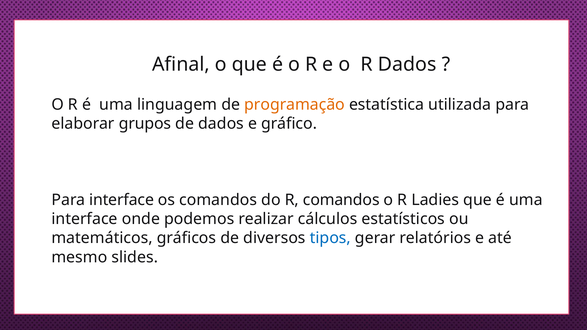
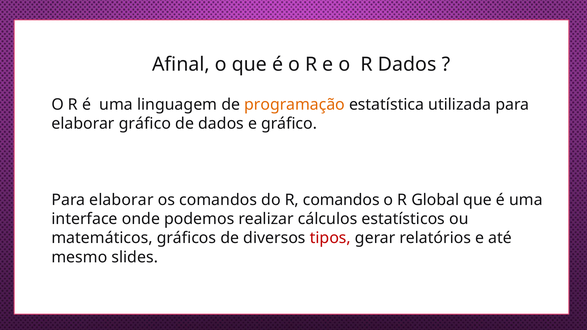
elaborar grupos: grupos -> gráfico
interface at (122, 200): interface -> elaborar
Ladies: Ladies -> Global
tipos colour: blue -> red
